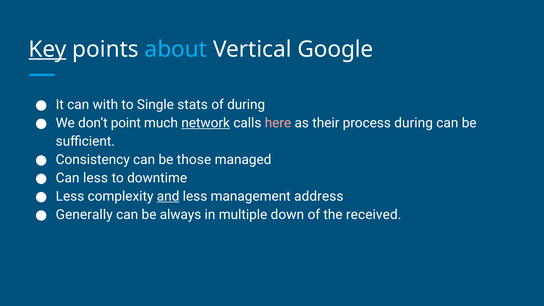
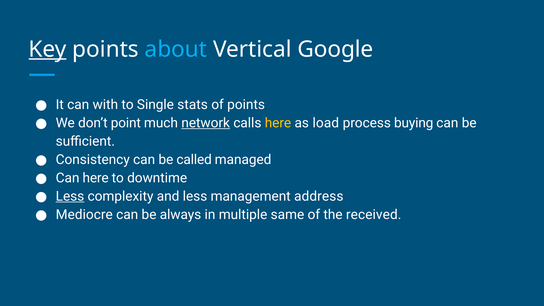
of during: during -> points
here at (278, 123) colour: pink -> yellow
their: their -> load
process during: during -> buying
those: those -> called
Can less: less -> here
Less at (70, 196) underline: none -> present
and underline: present -> none
Generally: Generally -> Mediocre
down: down -> same
